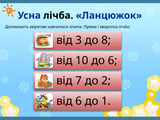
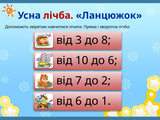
лічба at (58, 15) colour: black -> red
